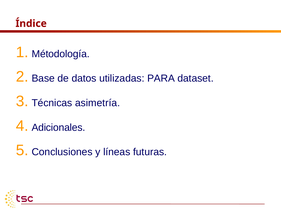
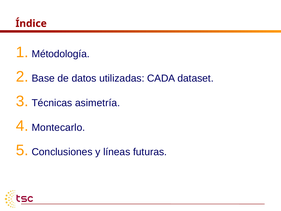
PARA: PARA -> CADA
Adicionales: Adicionales -> Montecarlo
